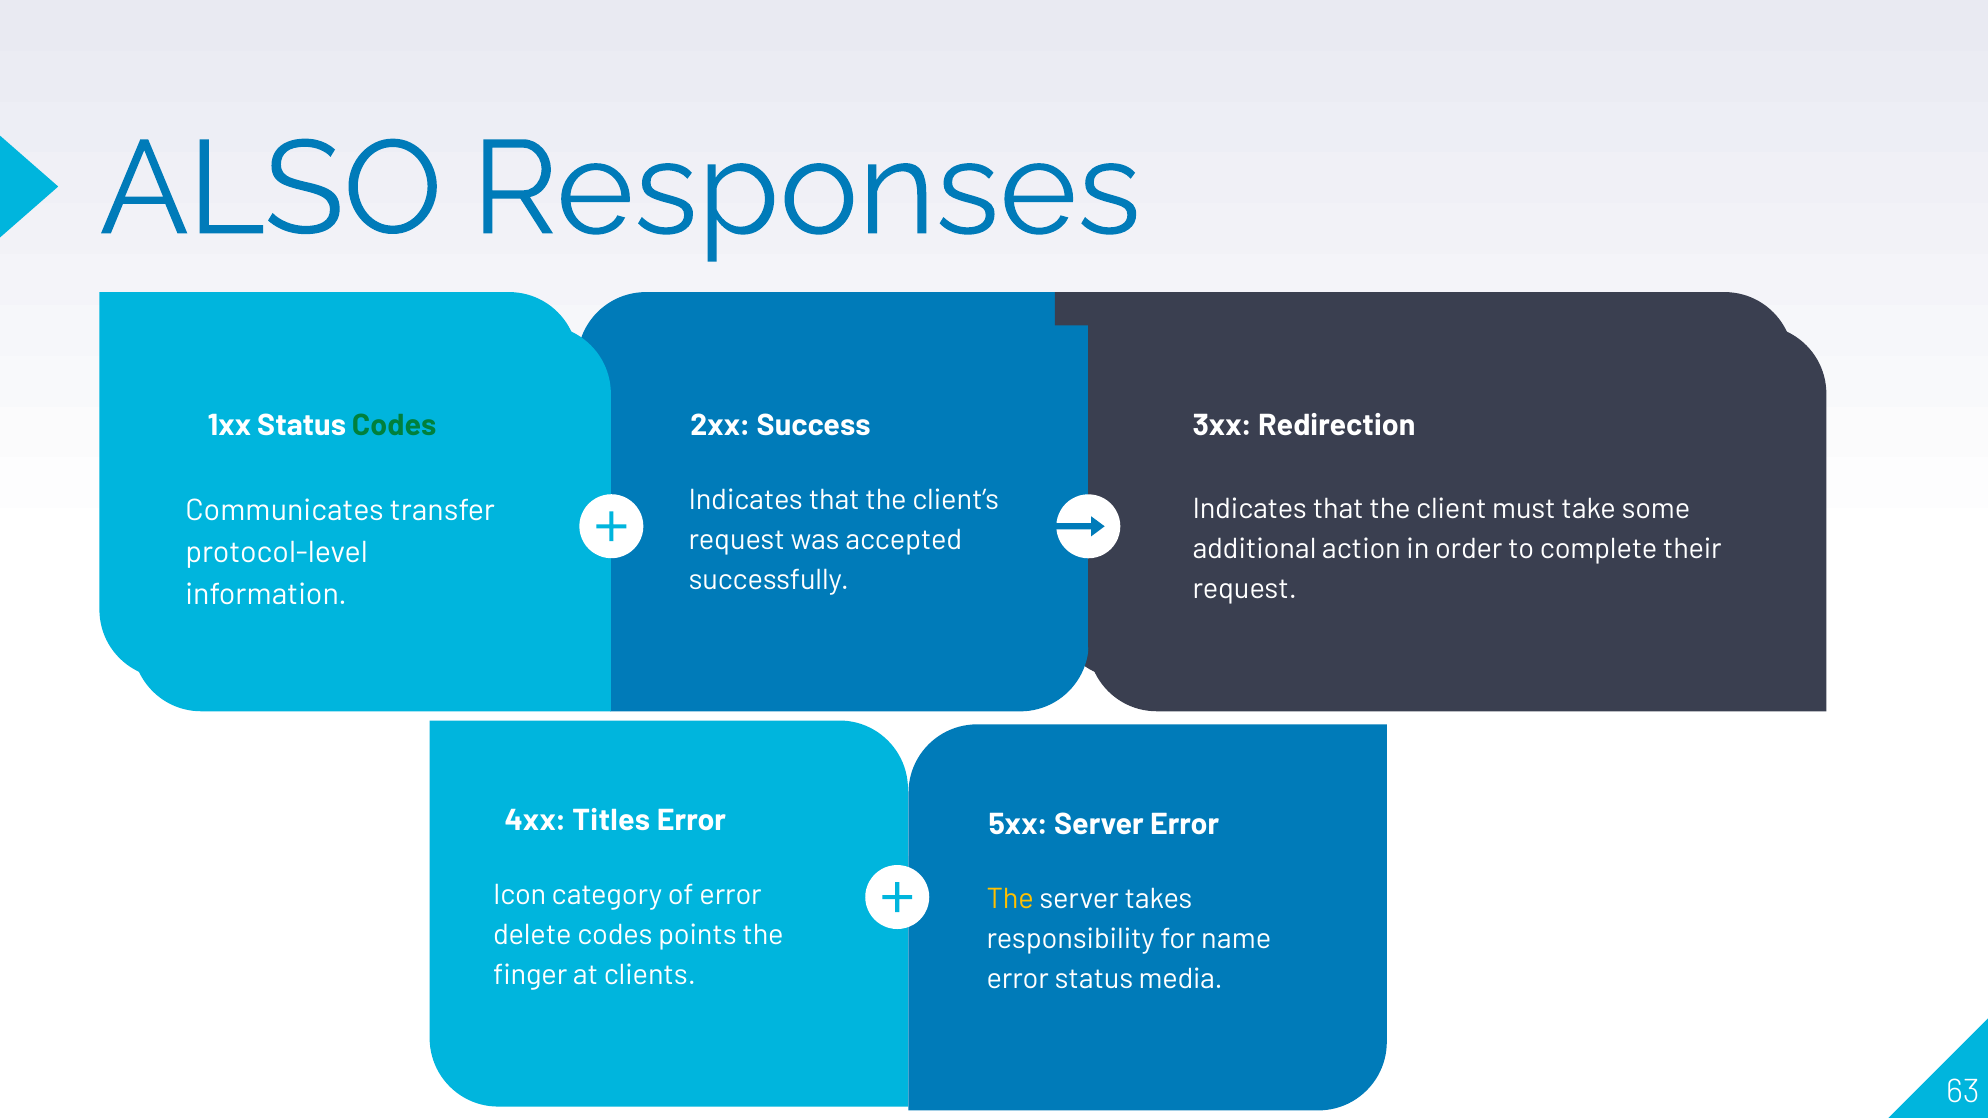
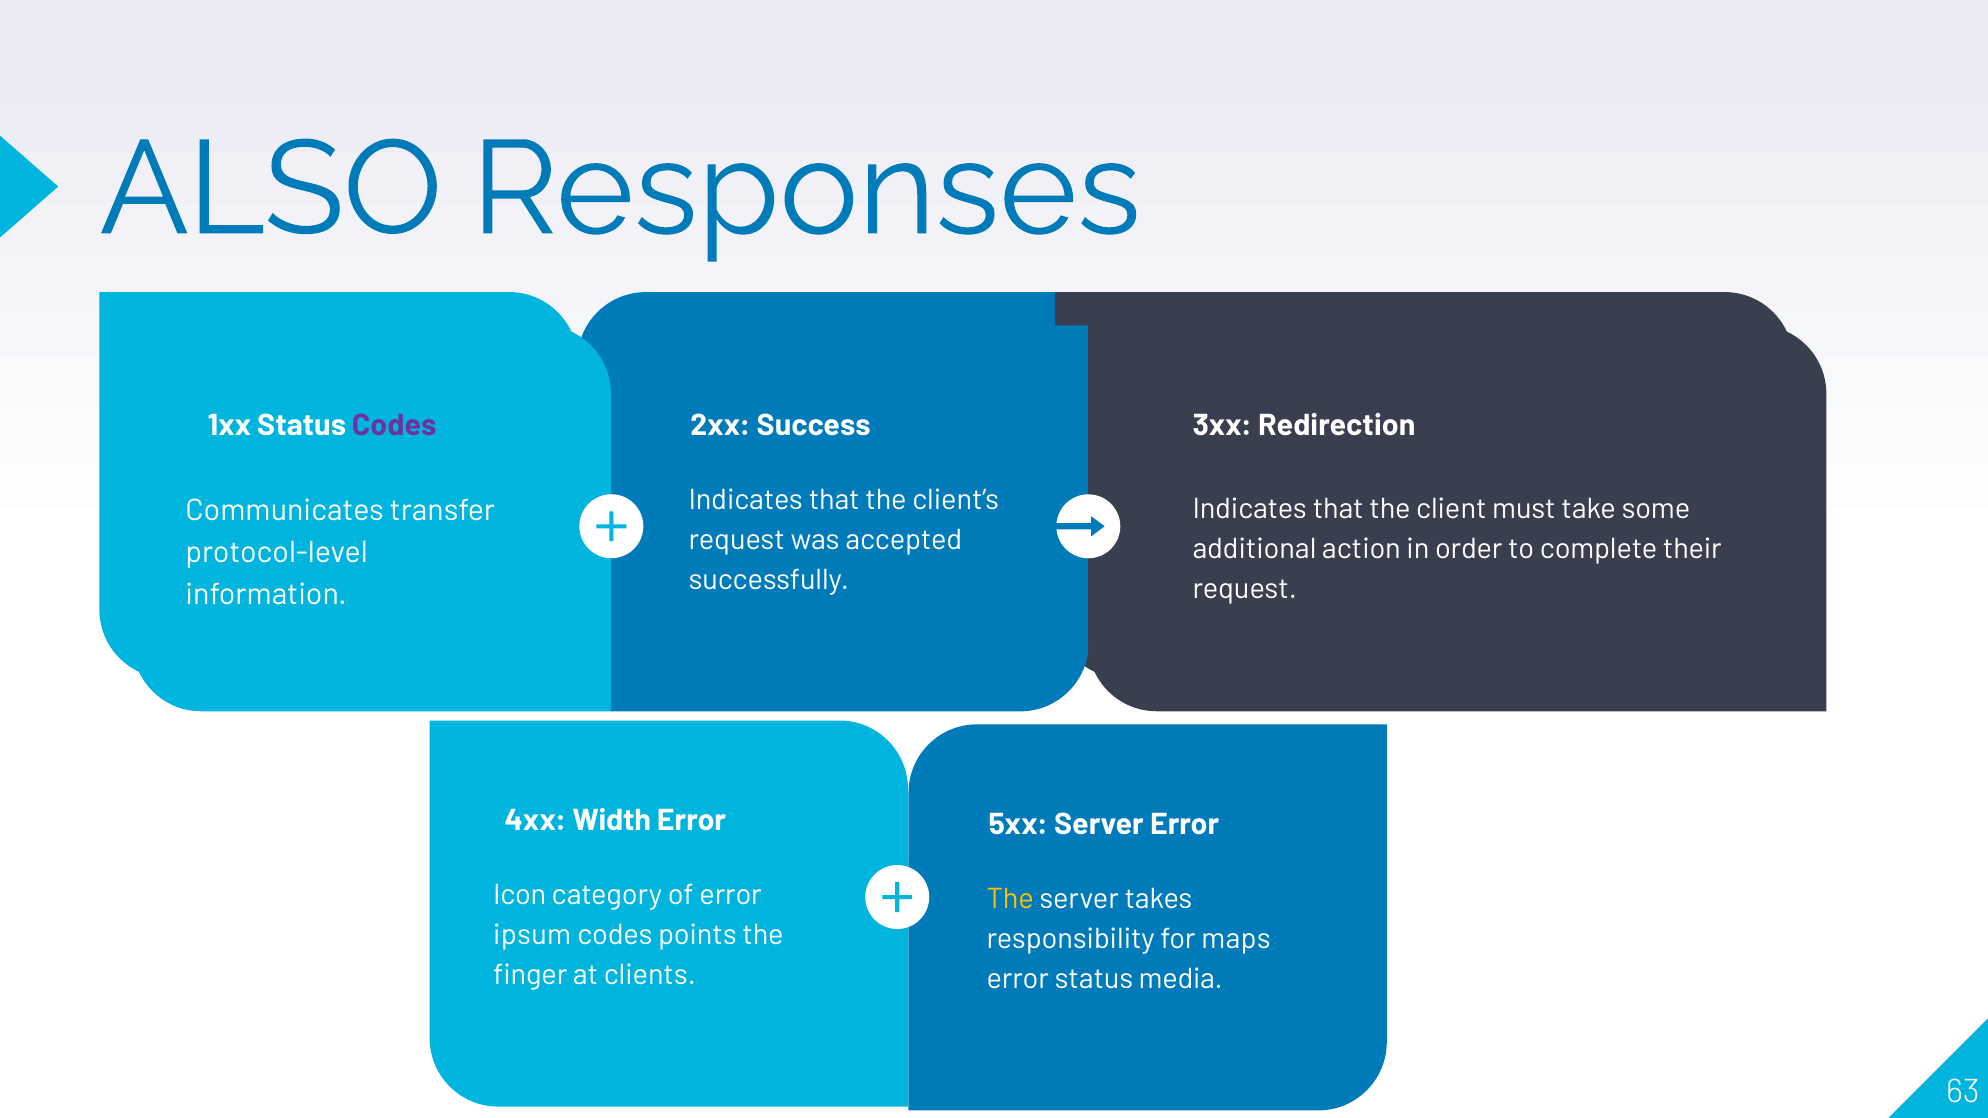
Codes at (394, 425) colour: green -> purple
Titles: Titles -> Width
delete at (532, 935): delete -> ipsum
name: name -> maps
